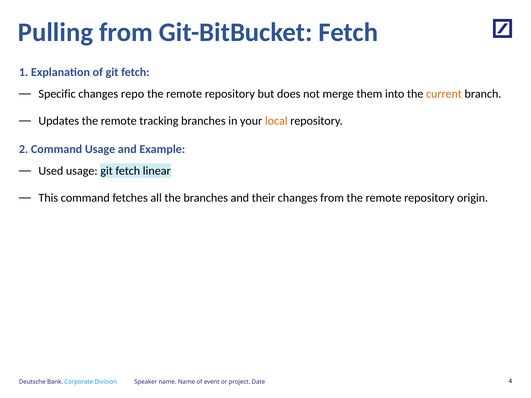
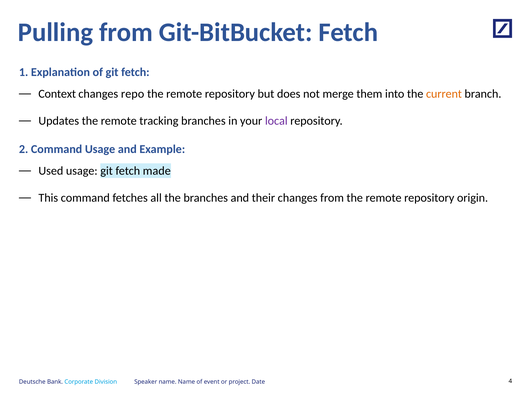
Specific: Specific -> Context
local colour: orange -> purple
linear: linear -> made
